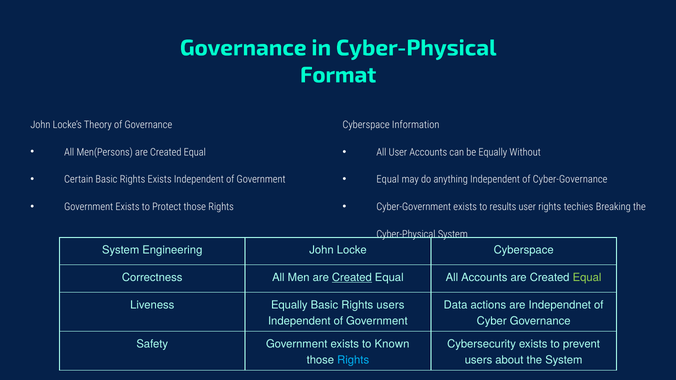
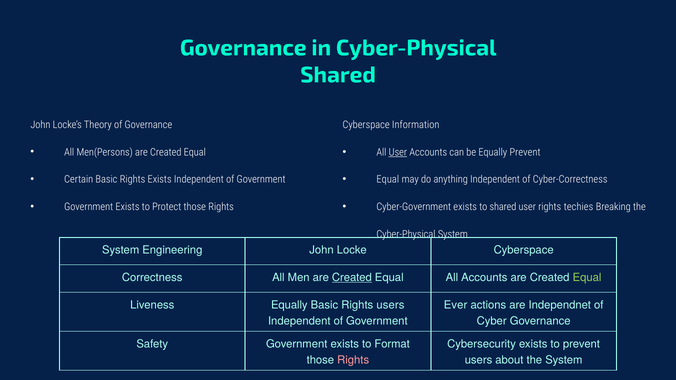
Format at (338, 75): Format -> Shared
User at (398, 152) underline: none -> present
Equally Without: Without -> Prevent
Cyber-Governance: Cyber-Governance -> Cyber-Correctness
to results: results -> shared
Data: Data -> Ever
Known: Known -> Format
Rights at (353, 360) colour: light blue -> pink
